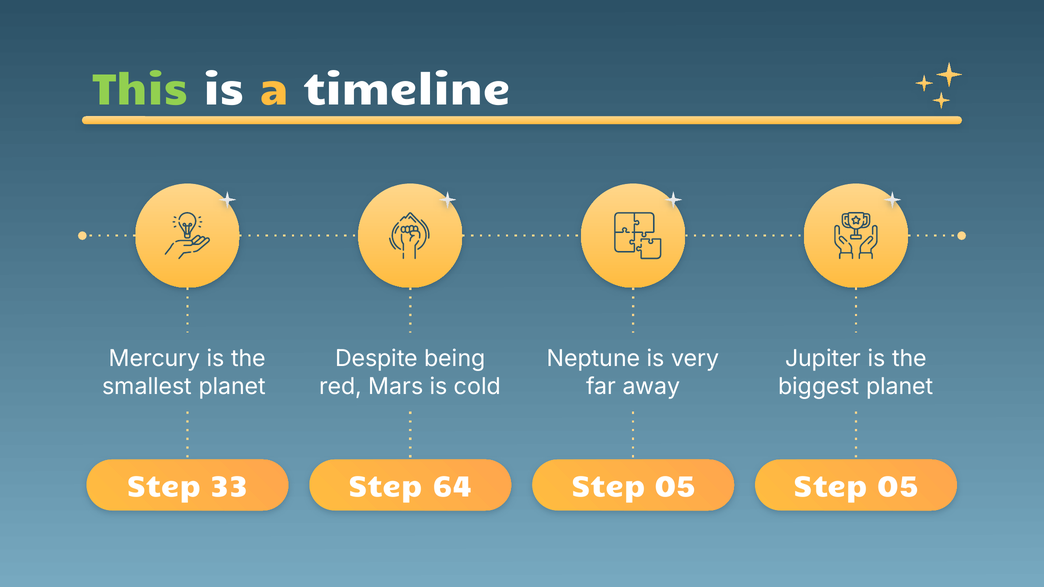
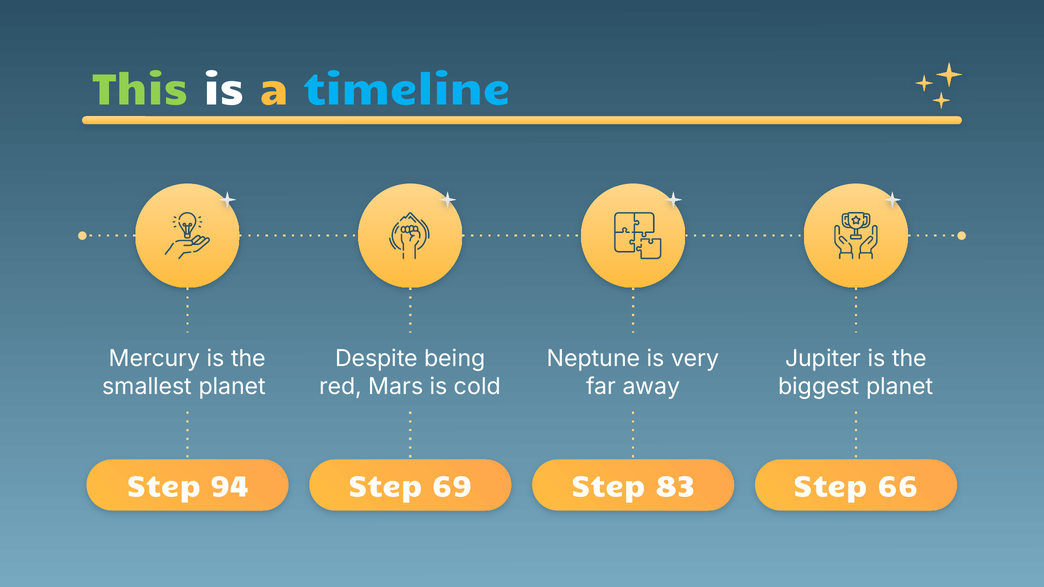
timeline colour: white -> light blue
33: 33 -> 94
64: 64 -> 69
05 at (675, 487): 05 -> 83
05 at (898, 487): 05 -> 66
